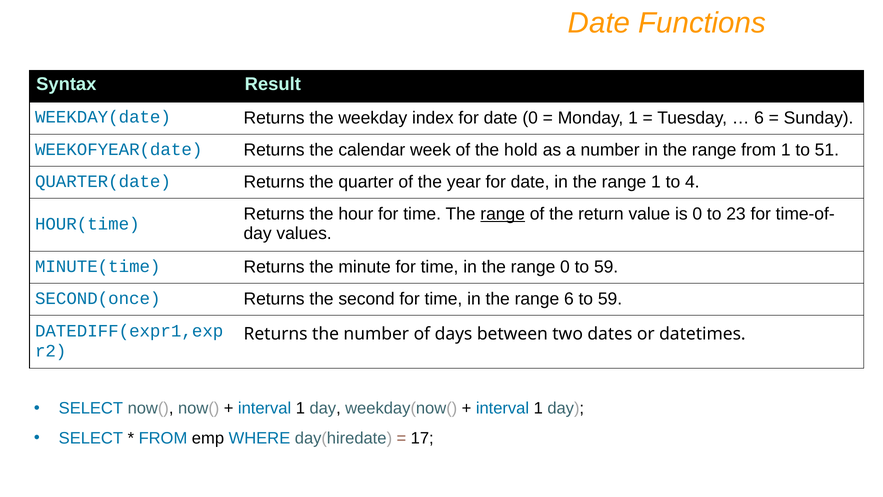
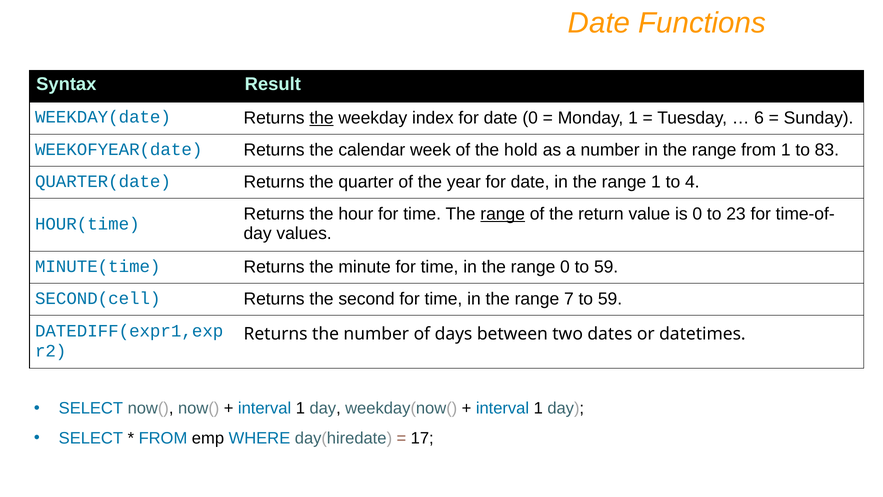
the at (321, 118) underline: none -> present
51: 51 -> 83
SECOND(once: SECOND(once -> SECOND(cell
range 6: 6 -> 7
